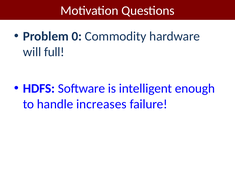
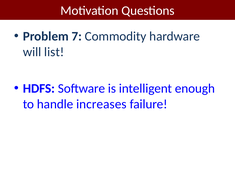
0: 0 -> 7
full: full -> list
